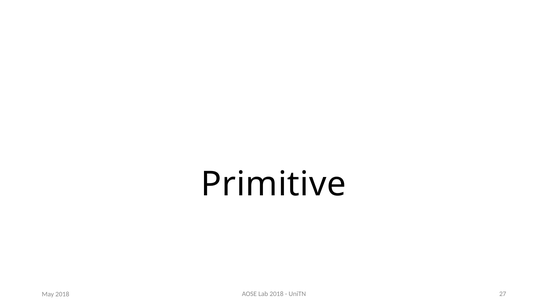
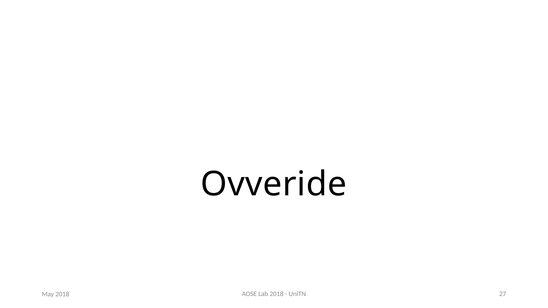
Primitive: Primitive -> Ovveride
